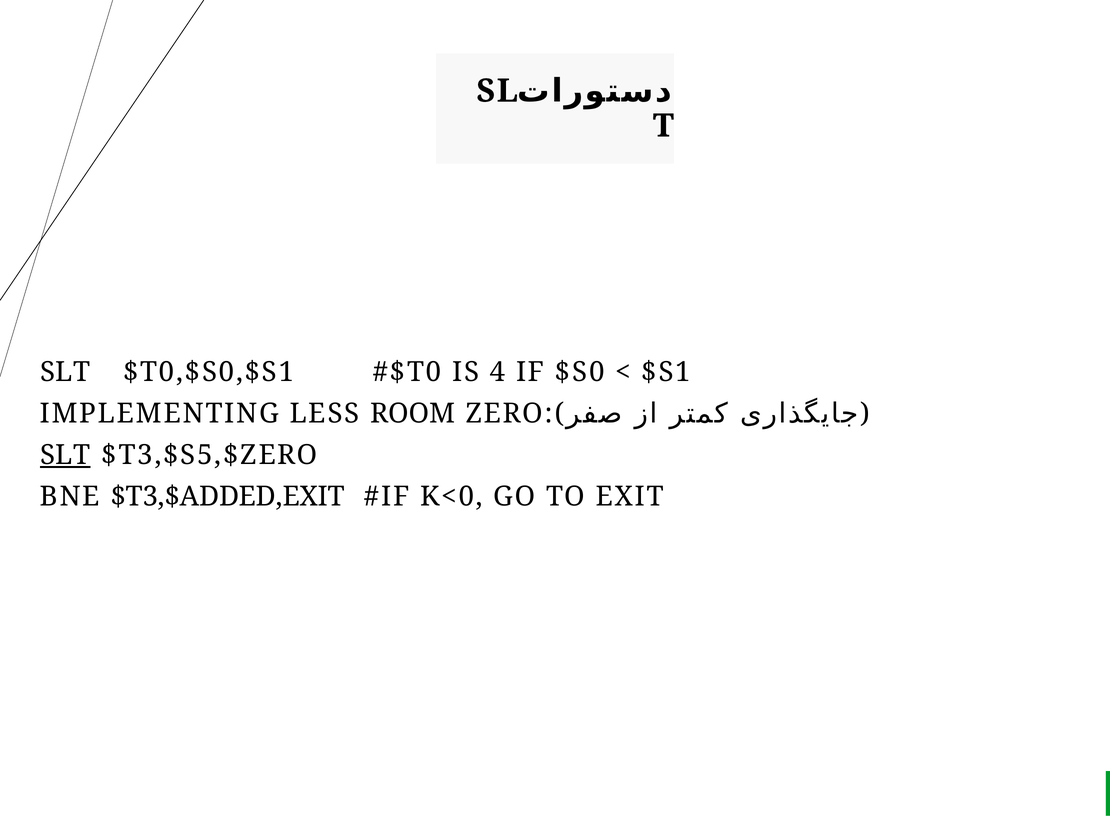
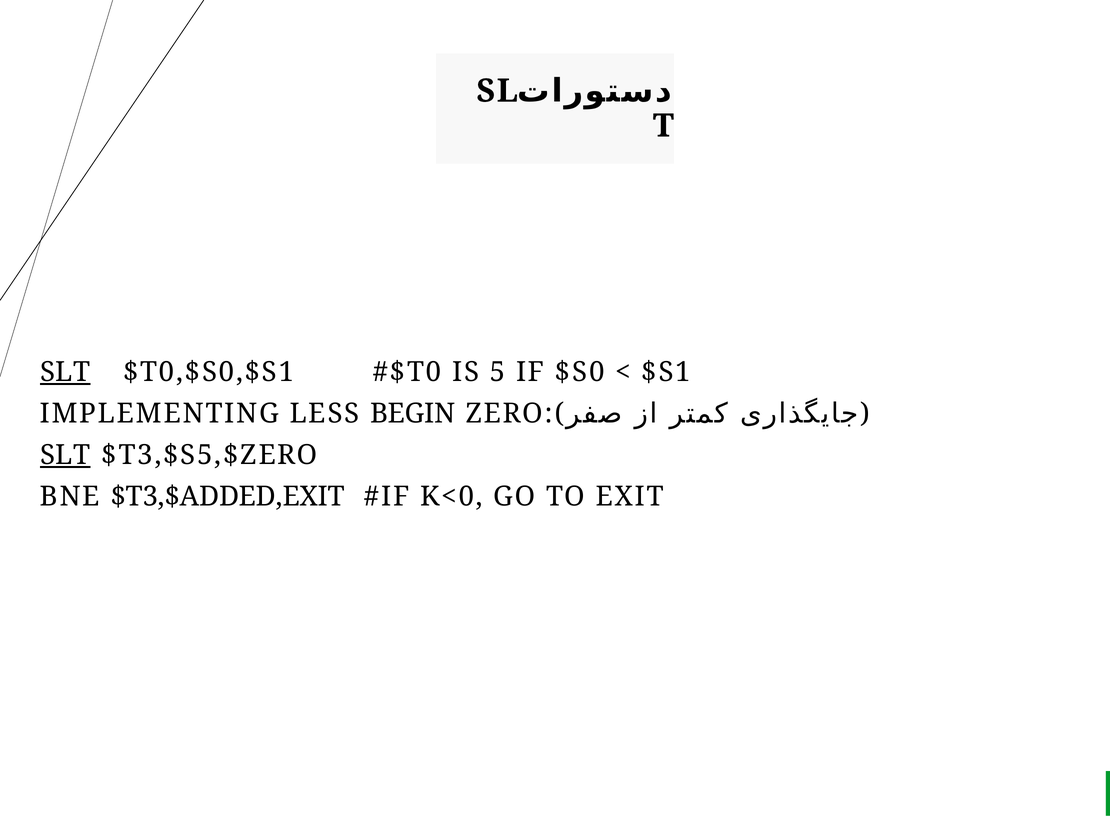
SLT at (65, 372) underline: none -> present
4: 4 -> 5
ROOM: ROOM -> BEGIN
